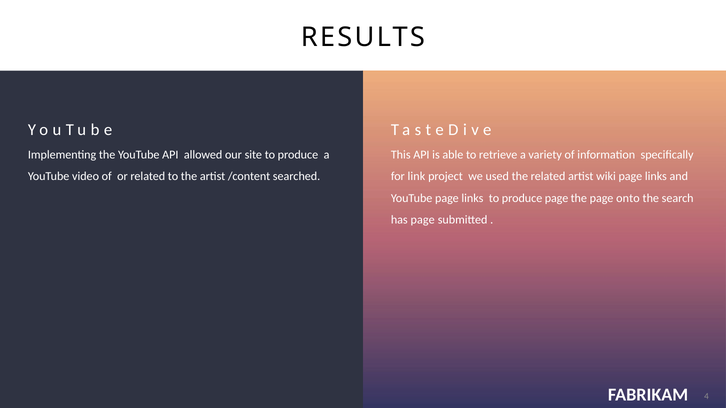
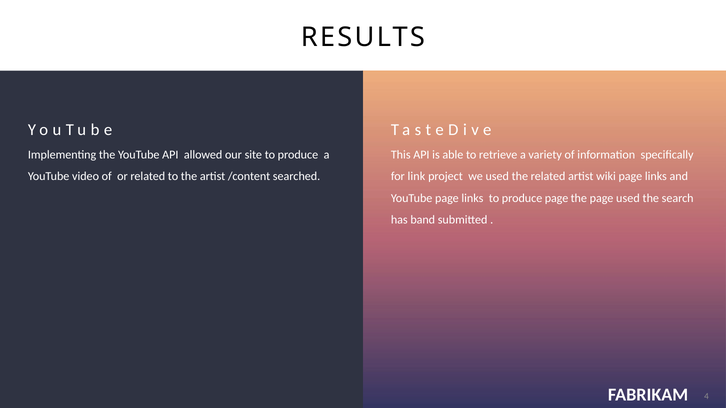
page onto: onto -> used
has page: page -> band
